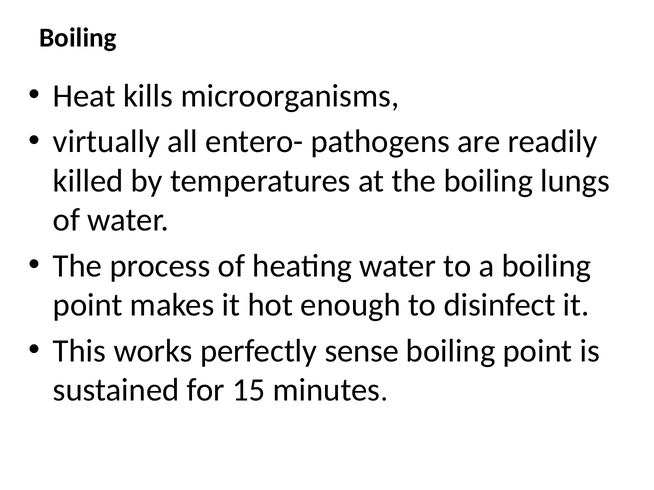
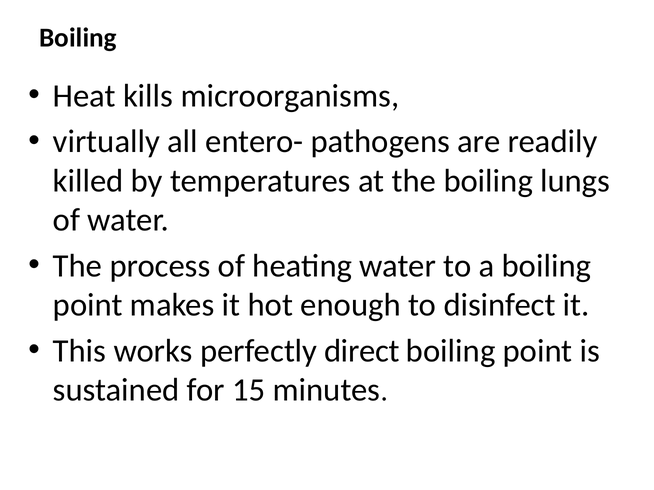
sense: sense -> direct
